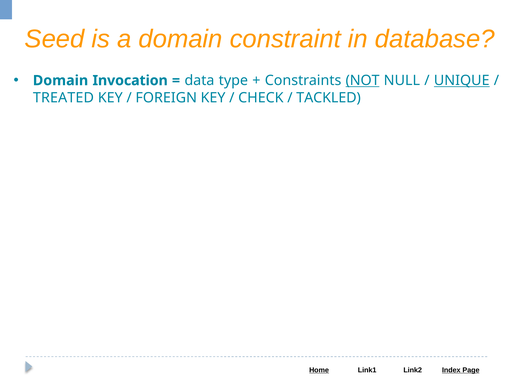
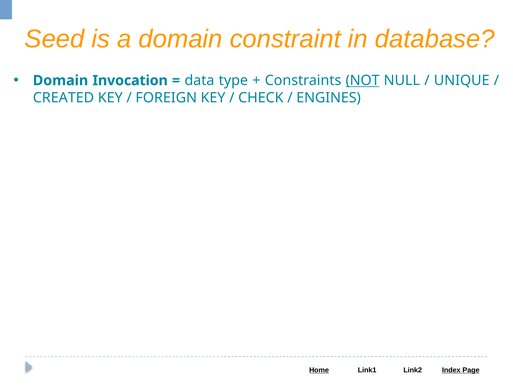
UNIQUE underline: present -> none
TREATED: TREATED -> CREATED
TACKLED: TACKLED -> ENGINES
